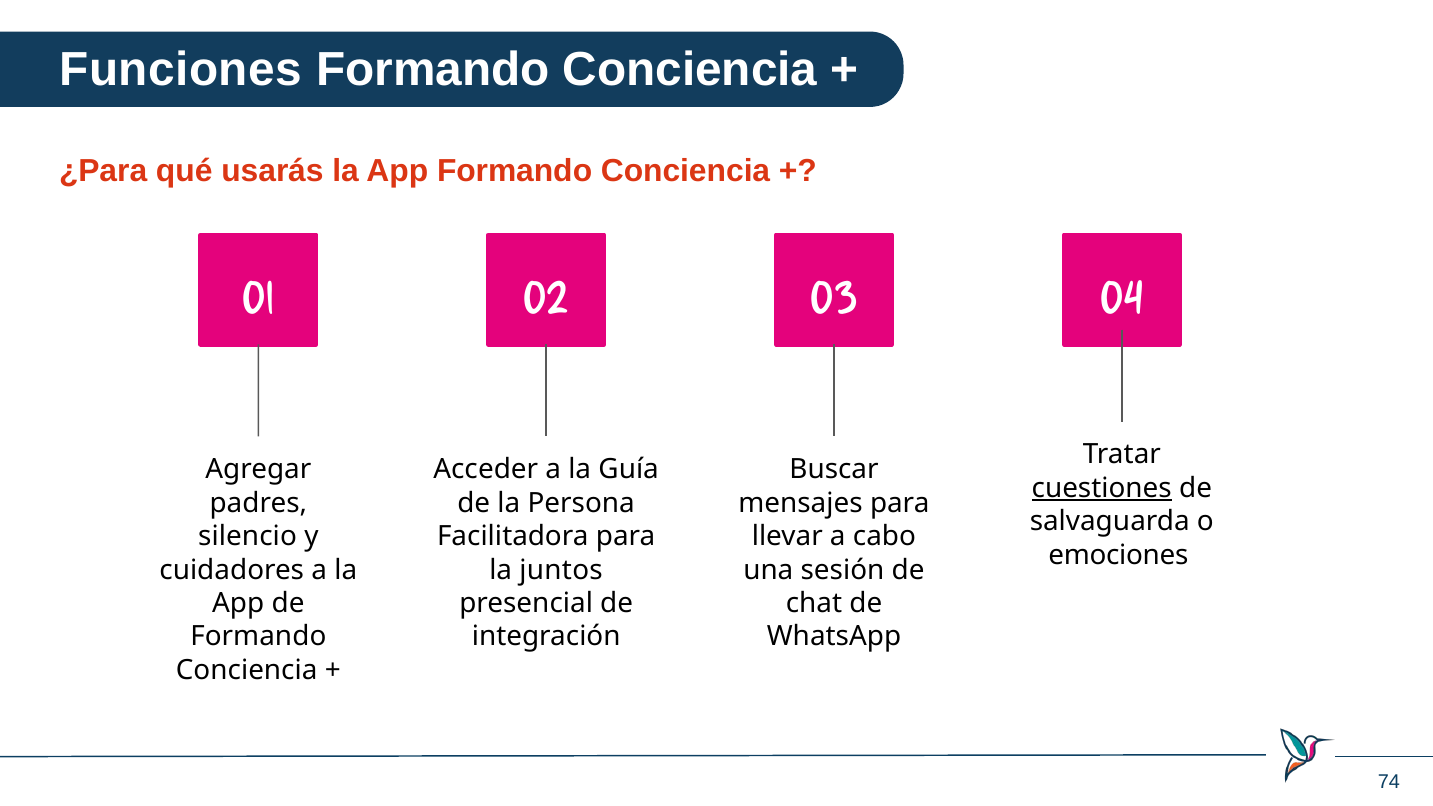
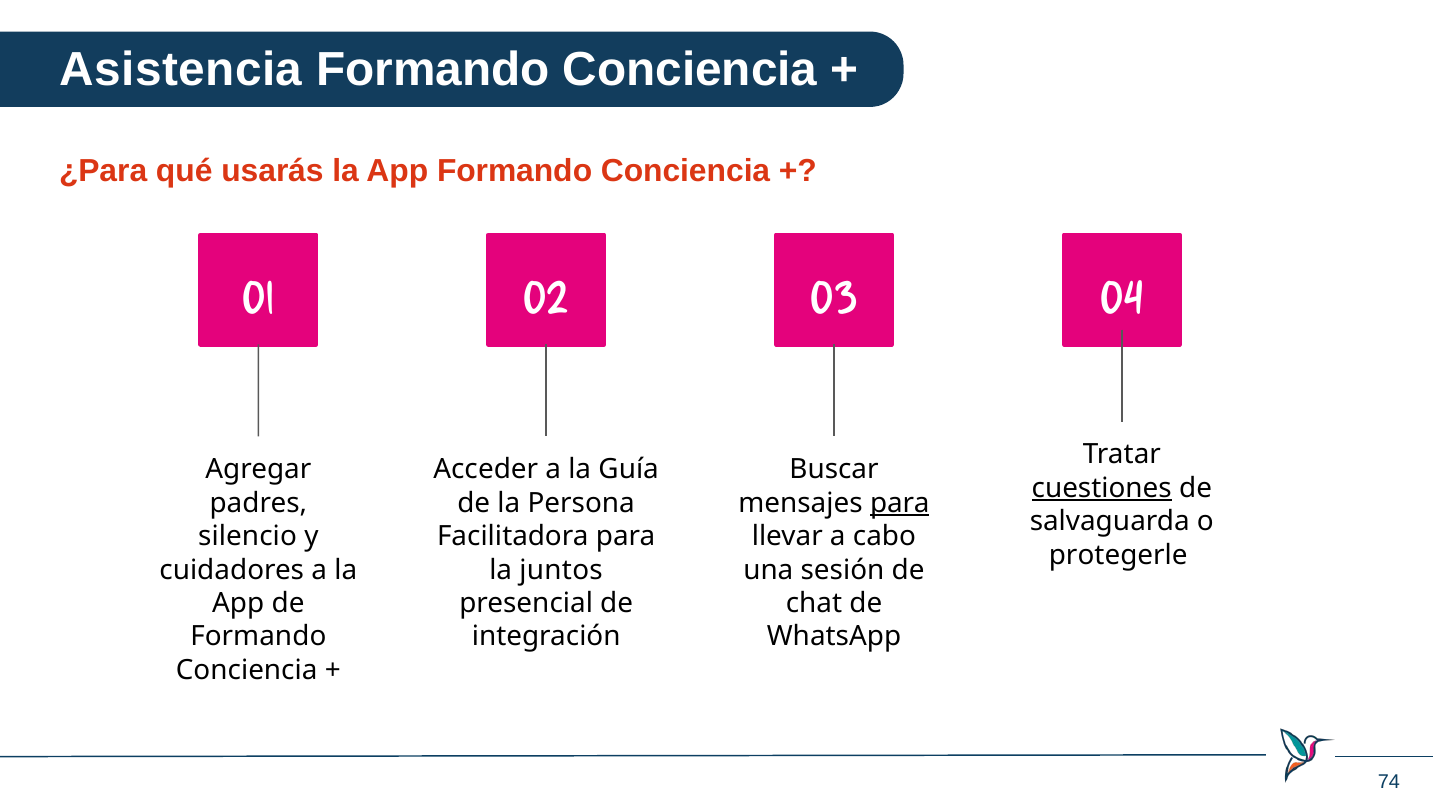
Funciones: Funciones -> Asistencia
para at (900, 503) underline: none -> present
emociones: emociones -> protegerle
